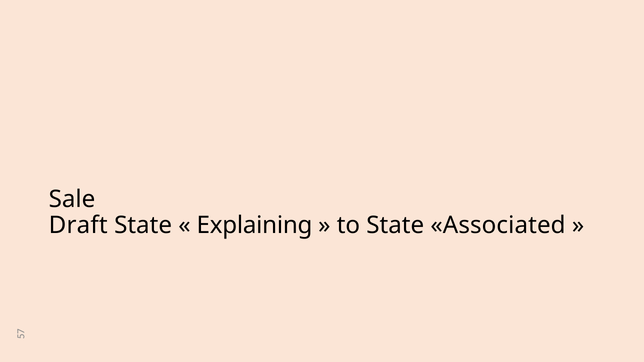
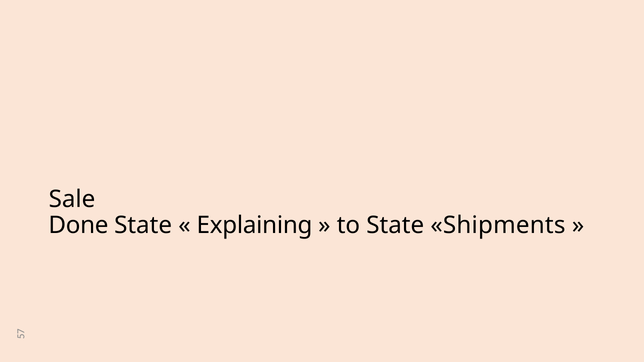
Draft: Draft -> Done
Associated: Associated -> Shipments
